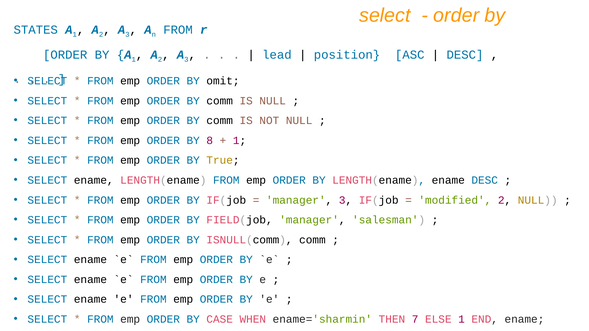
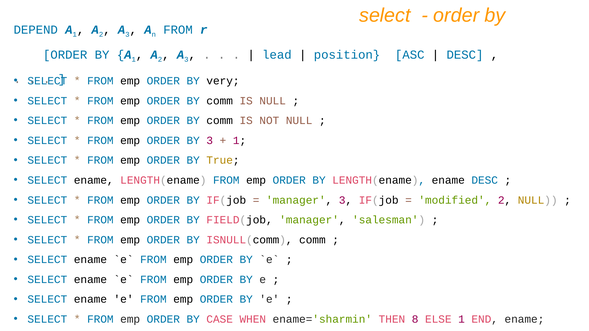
STATES: STATES -> DEPEND
omit: omit -> very
BY 8: 8 -> 3
7: 7 -> 8
